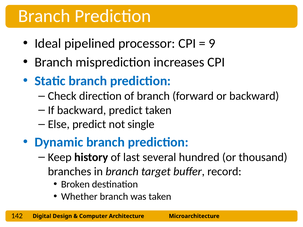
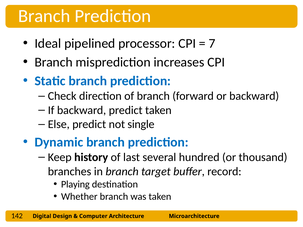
9: 9 -> 7
Broken: Broken -> Playing
